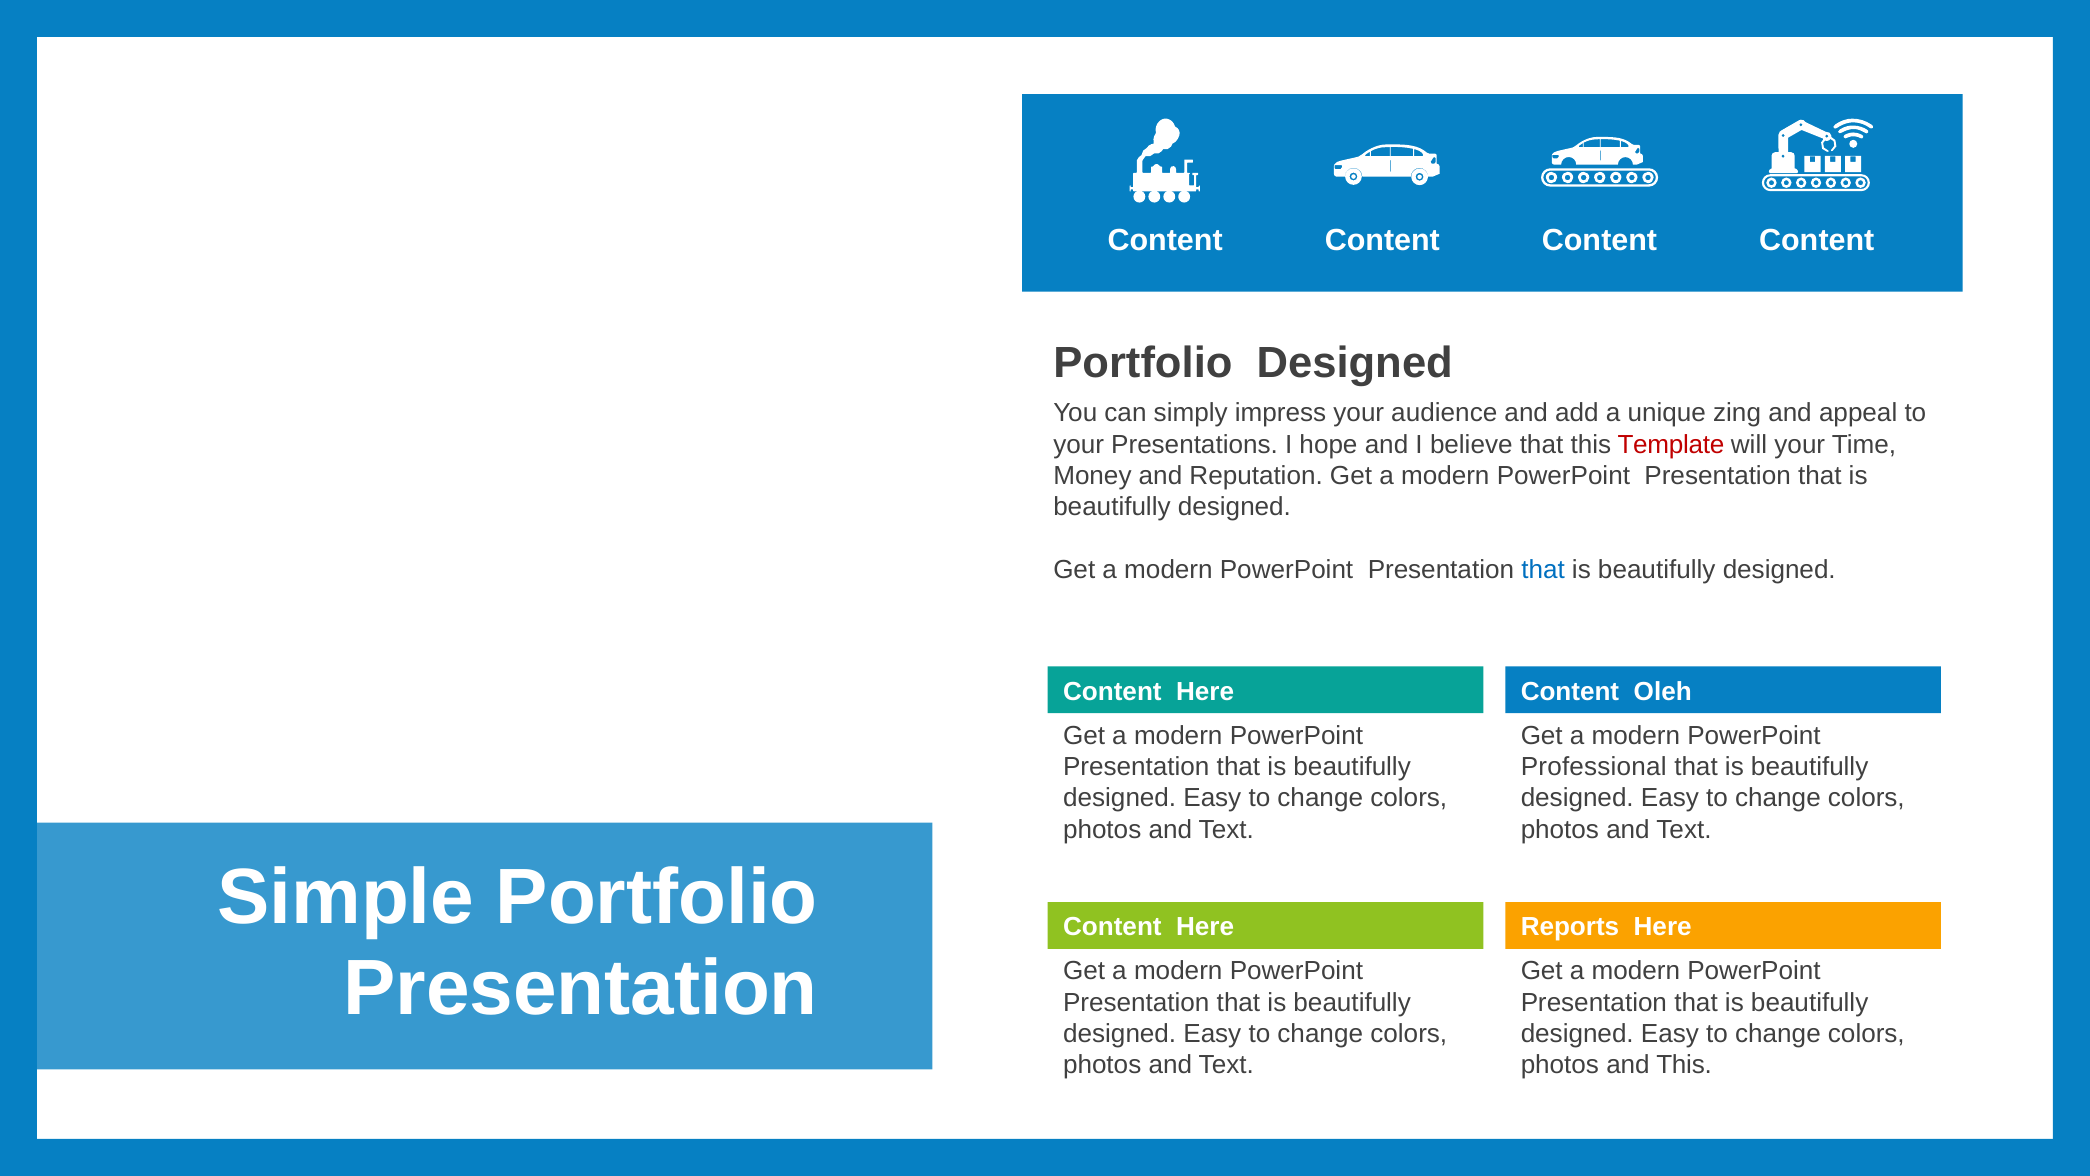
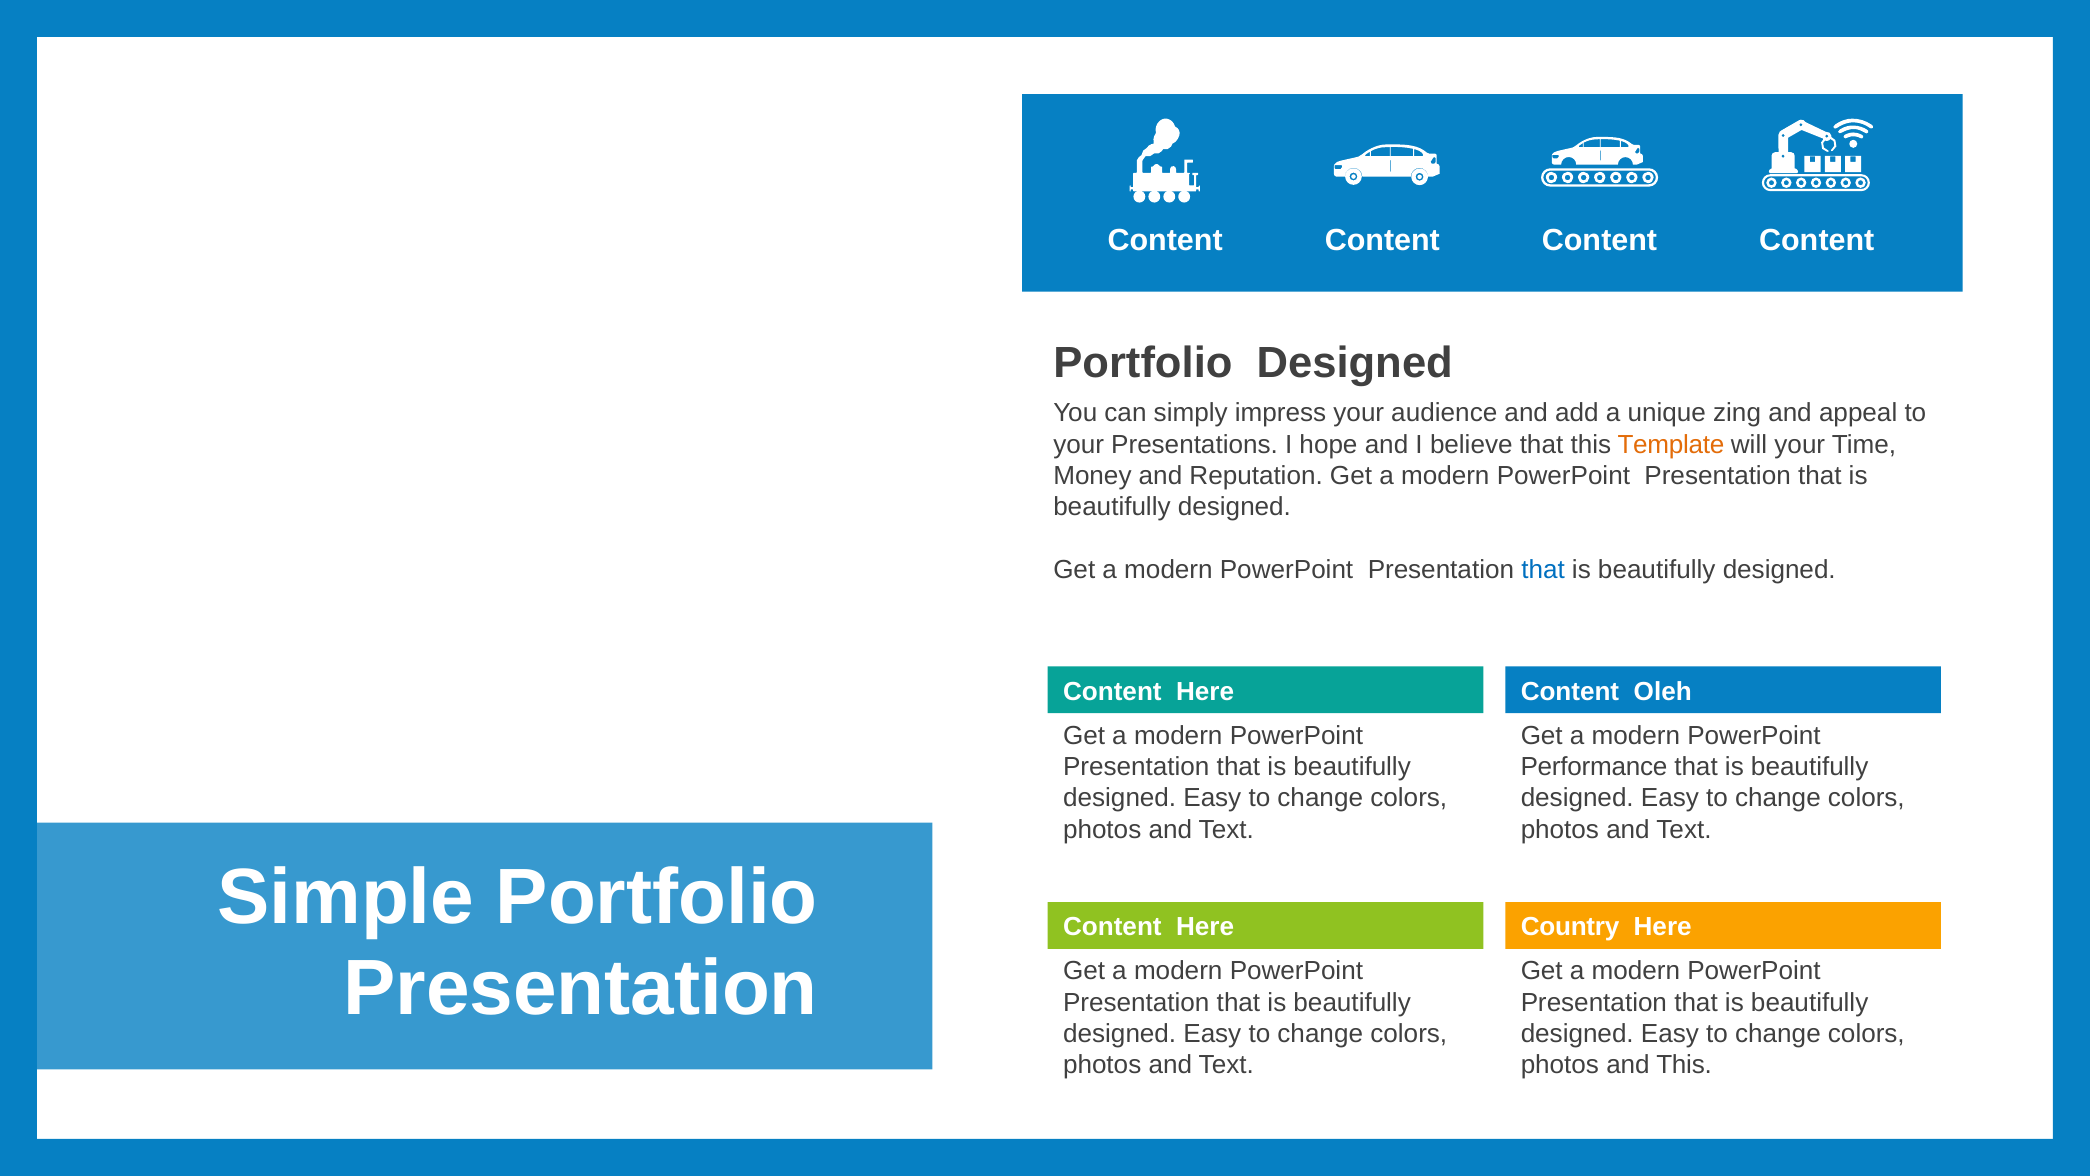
Template colour: red -> orange
Professional: Professional -> Performance
Reports: Reports -> Country
